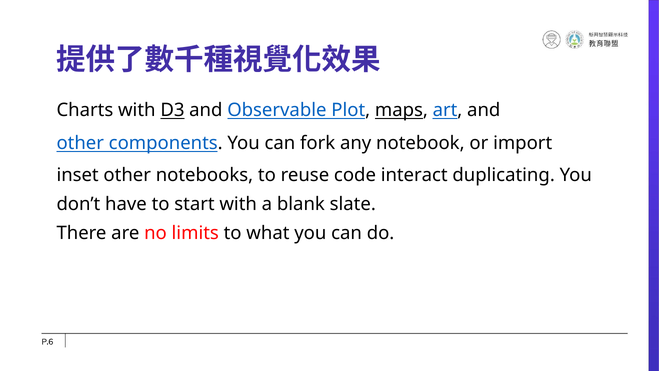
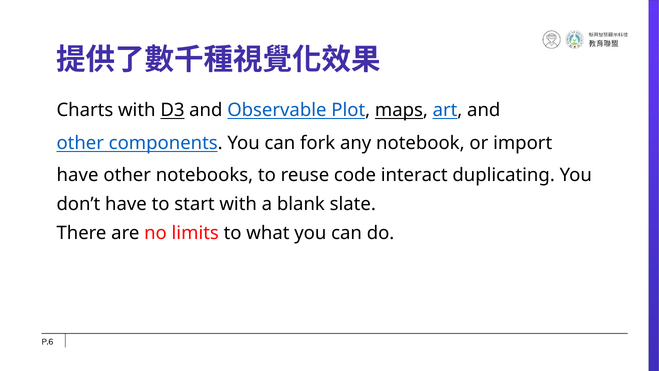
inset at (78, 175): inset -> have
